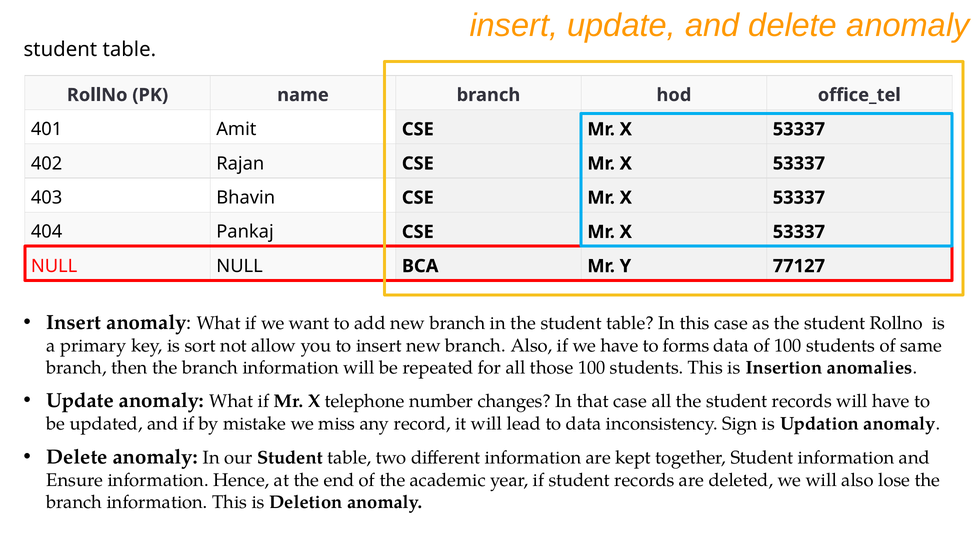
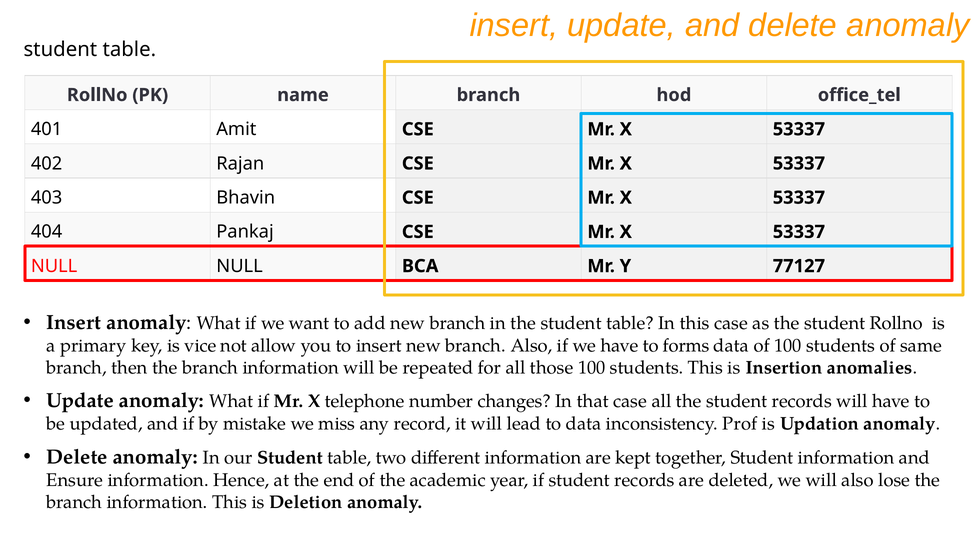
sort: sort -> vice
Sign: Sign -> Prof
